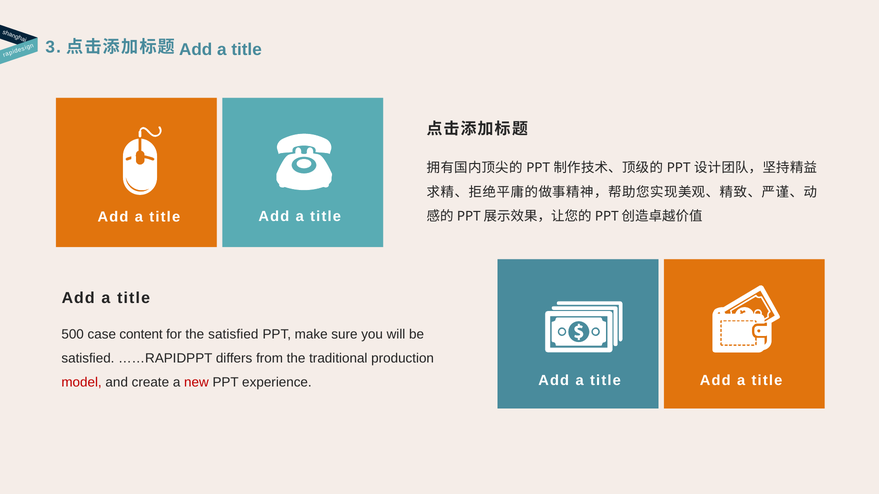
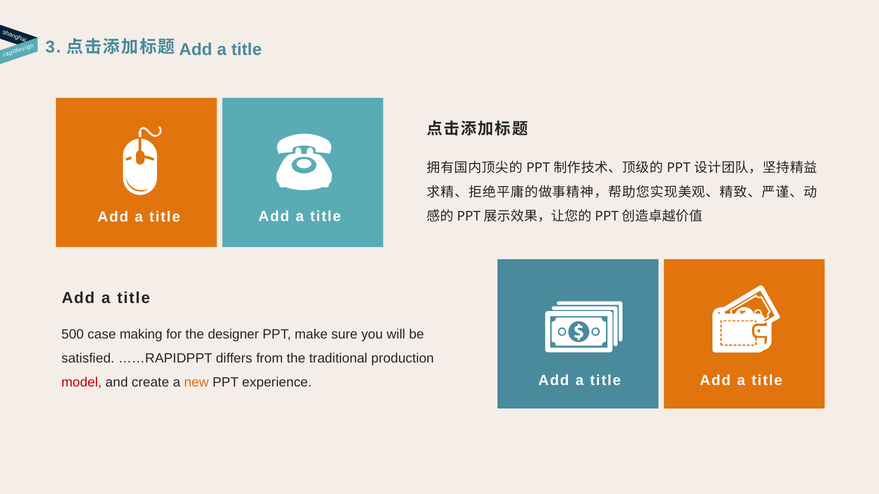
content: content -> making
the satisfied: satisfied -> designer
new colour: red -> orange
